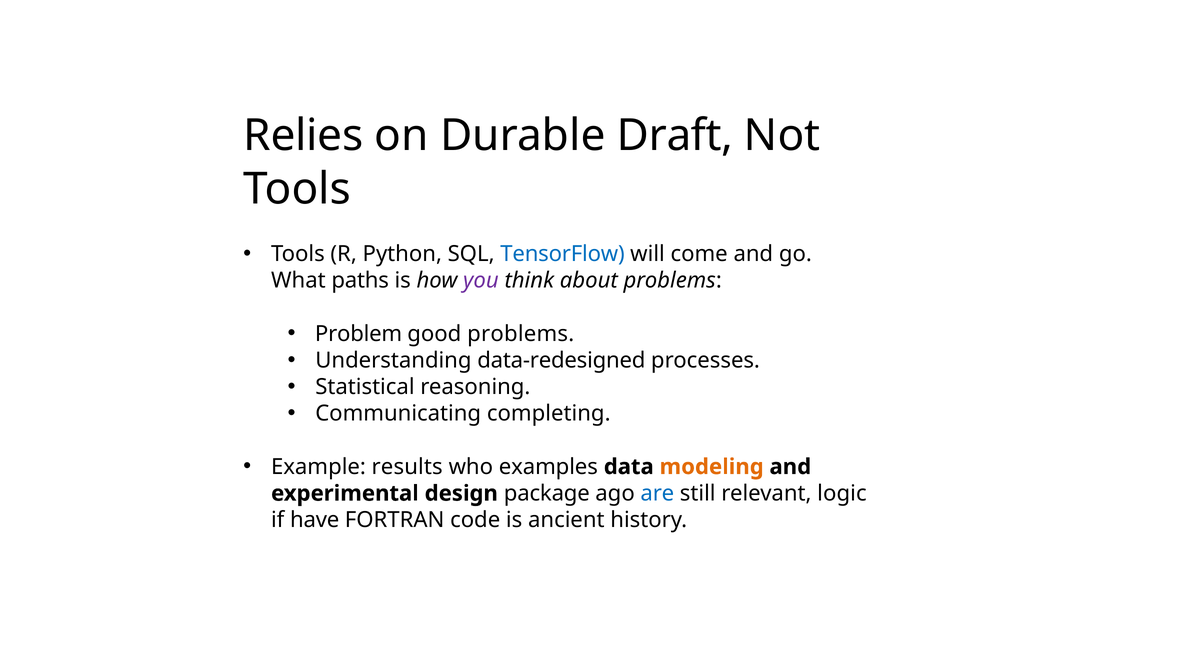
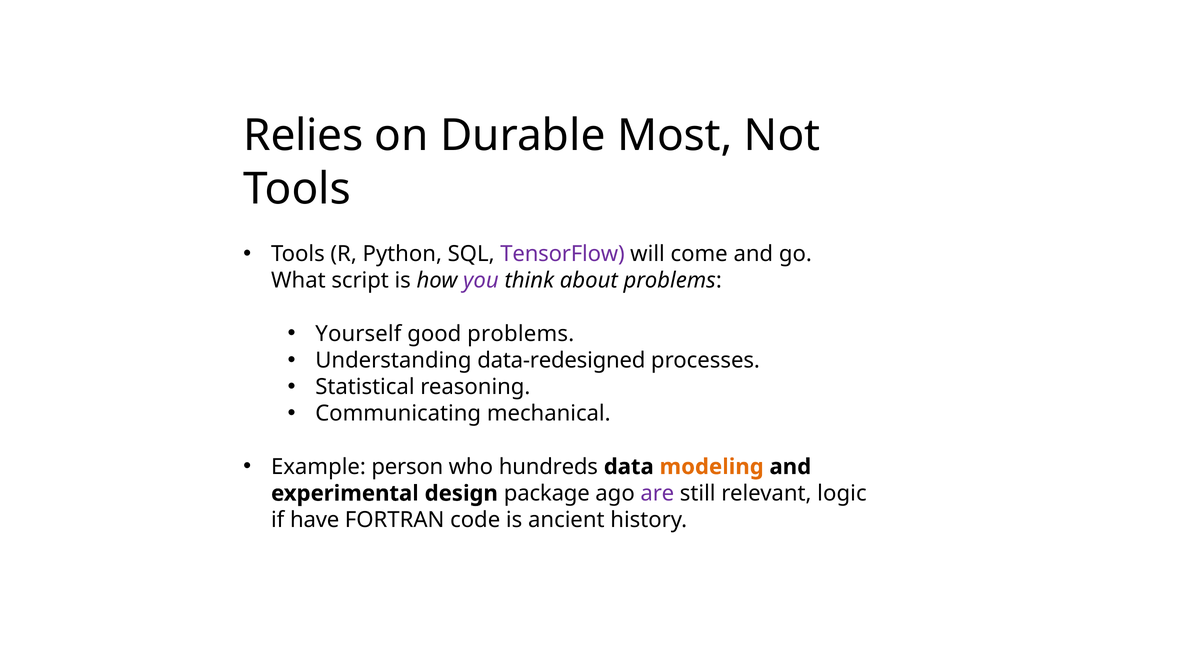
Draft: Draft -> Most
TensorFlow colour: blue -> purple
paths: paths -> script
Problem: Problem -> Yourself
completing: completing -> mechanical
results: results -> person
examples: examples -> hundreds
are colour: blue -> purple
